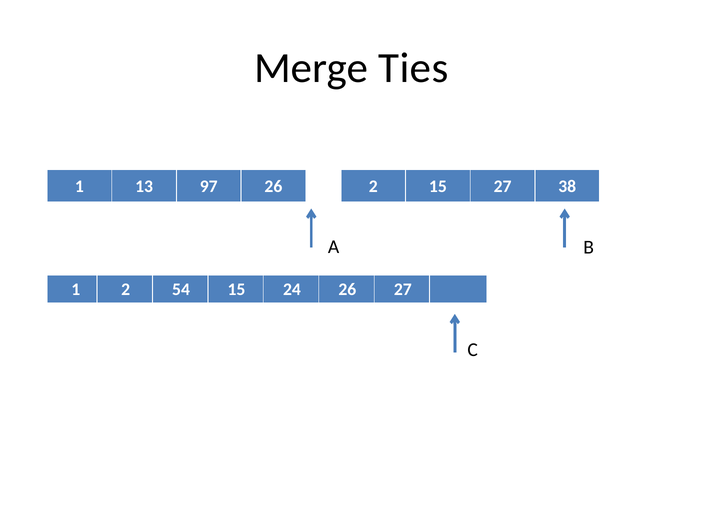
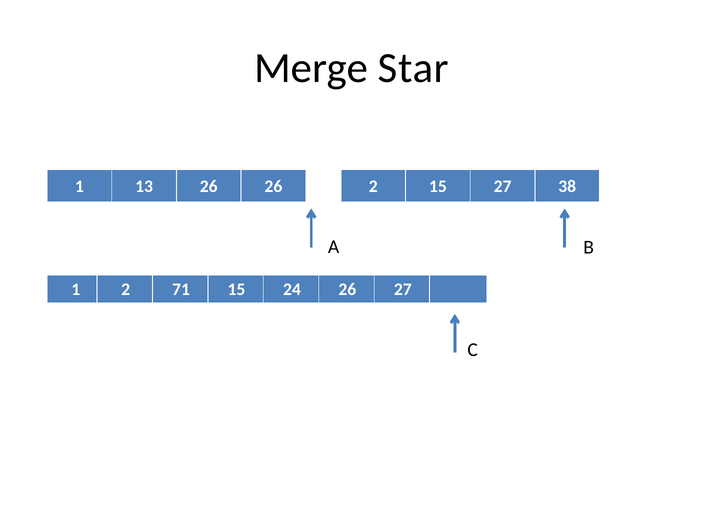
Ties: Ties -> Star
13 97: 97 -> 26
54: 54 -> 71
